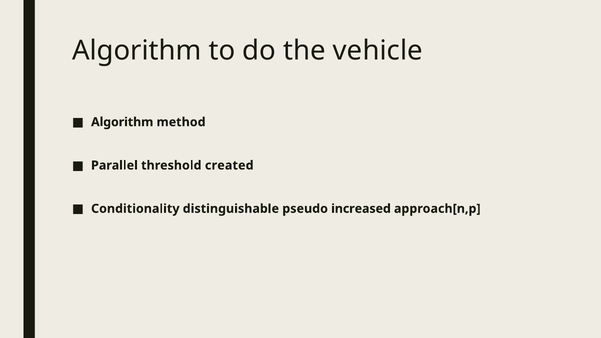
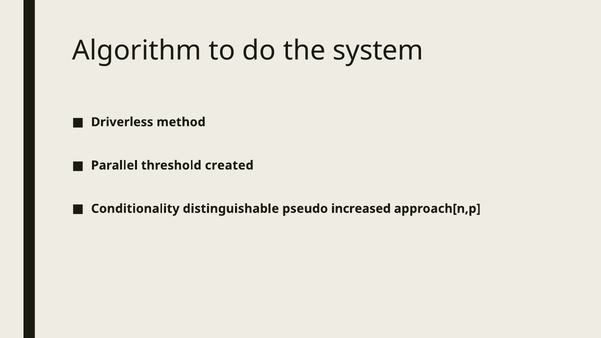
vehicle: vehicle -> system
Algorithm at (122, 122): Algorithm -> Driverless
